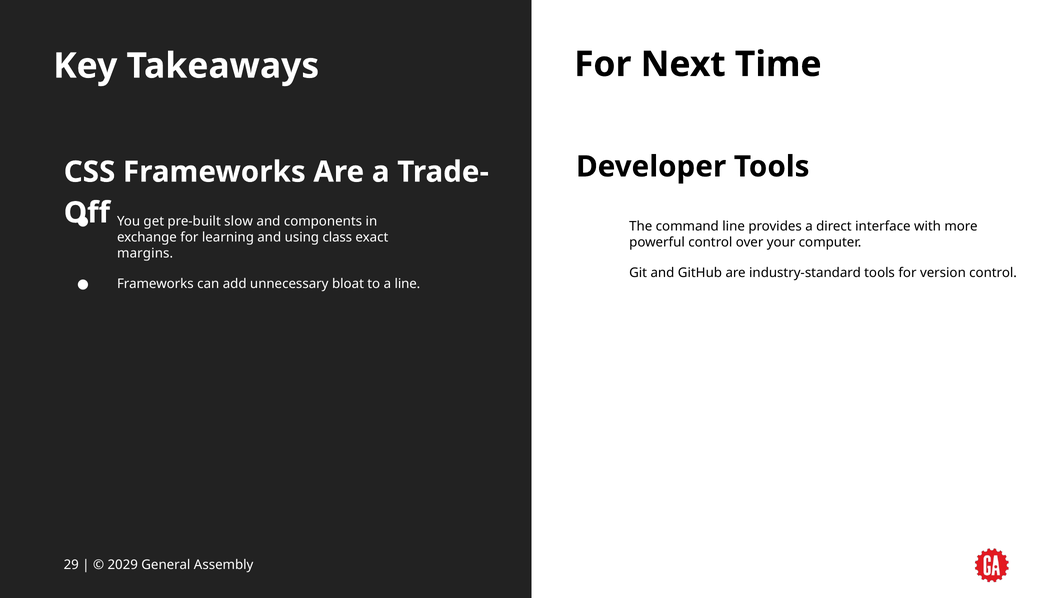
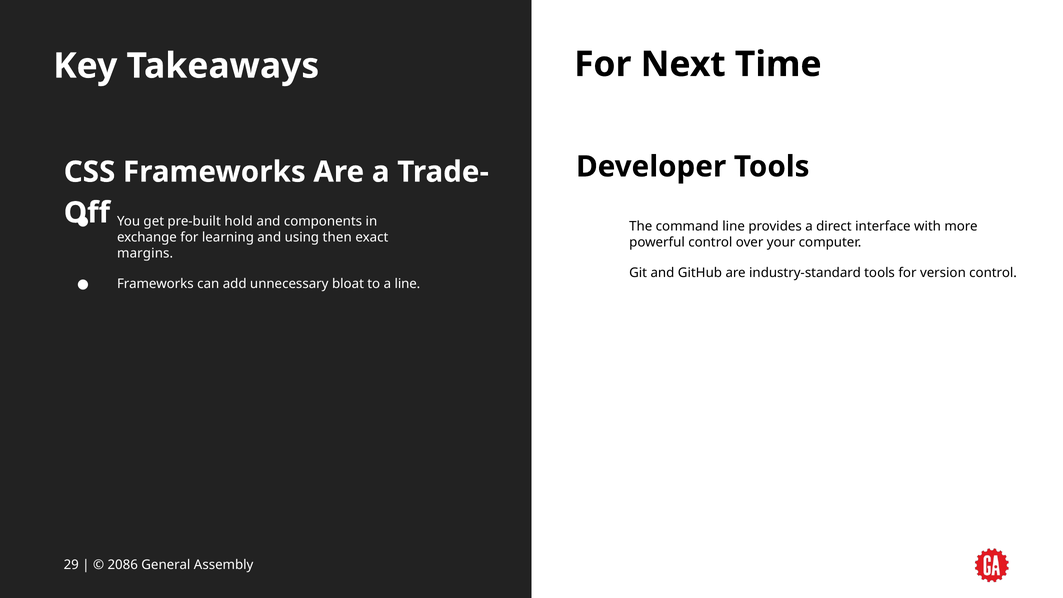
slow: slow -> hold
class: class -> then
2029: 2029 -> 2086
